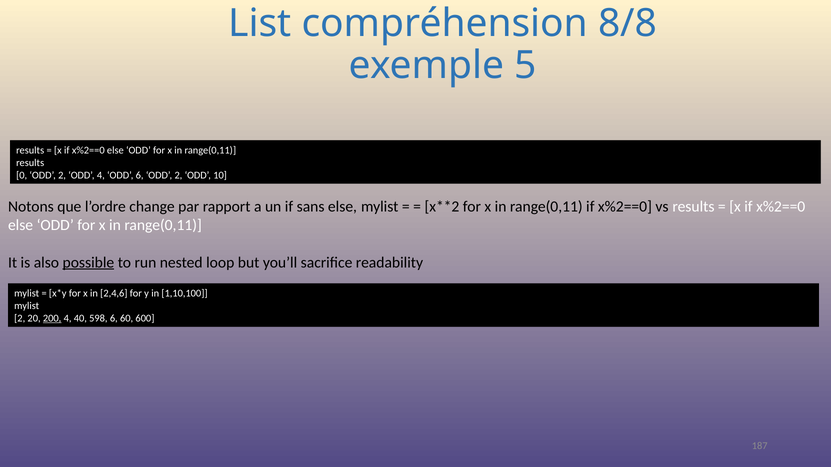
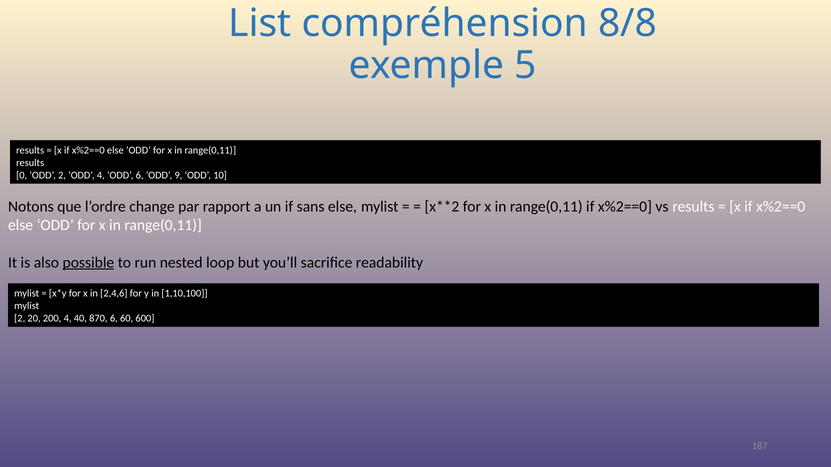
6 ODD 2: 2 -> 9
200 underline: present -> none
598: 598 -> 870
